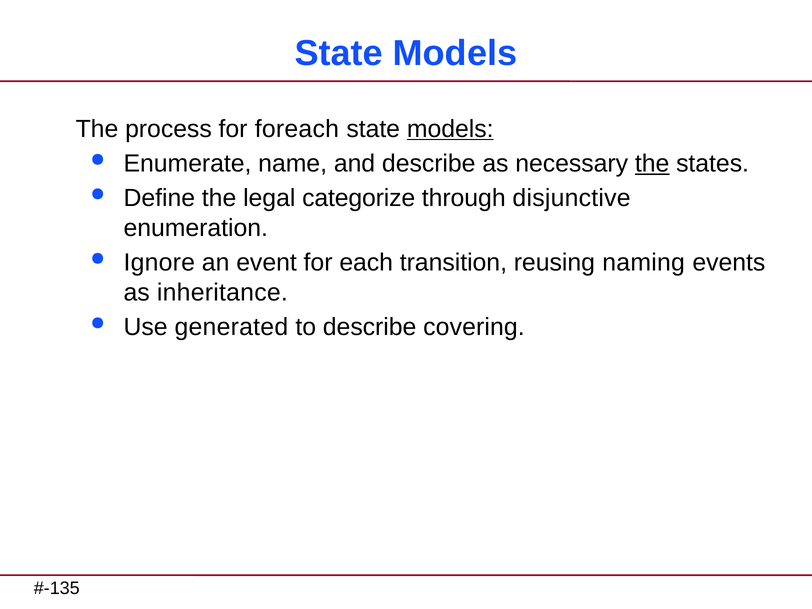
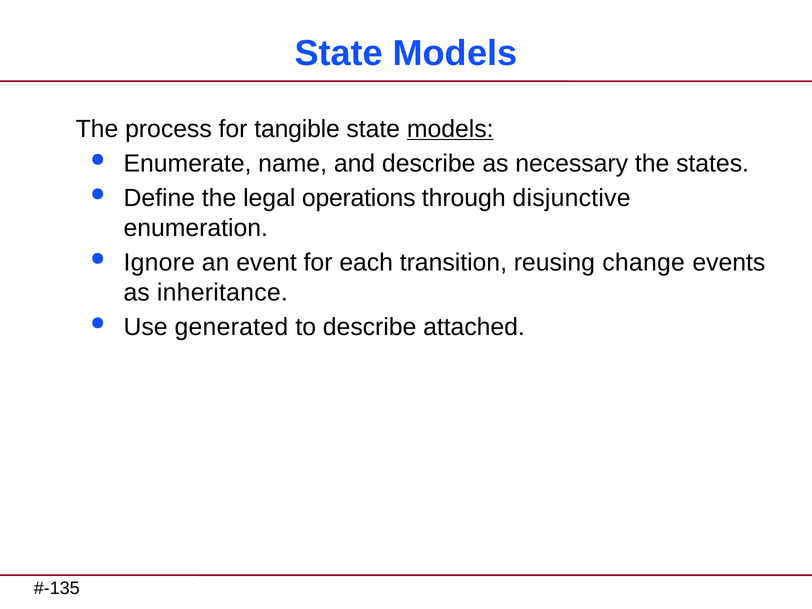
foreach: foreach -> tangible
the at (652, 164) underline: present -> none
categorize: categorize -> operations
naming: naming -> change
covering: covering -> attached
